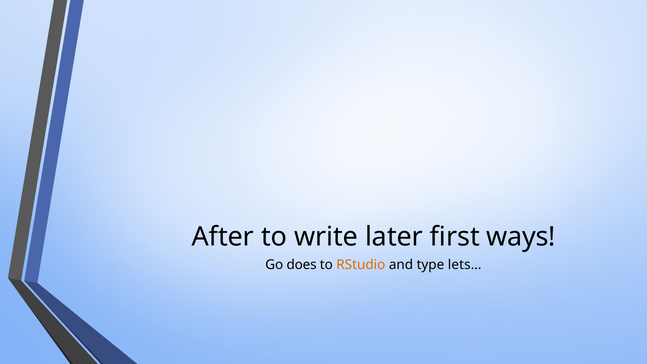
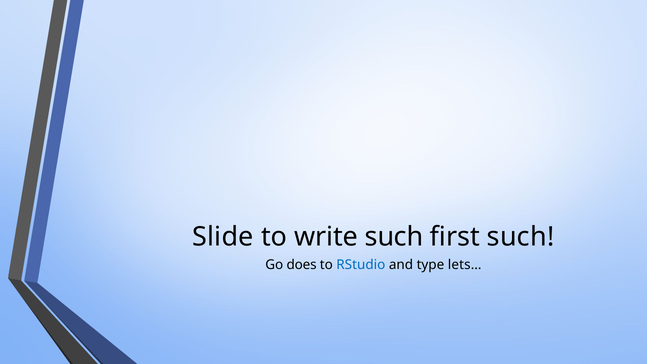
After: After -> Slide
write later: later -> such
first ways: ways -> such
RStudio colour: orange -> blue
